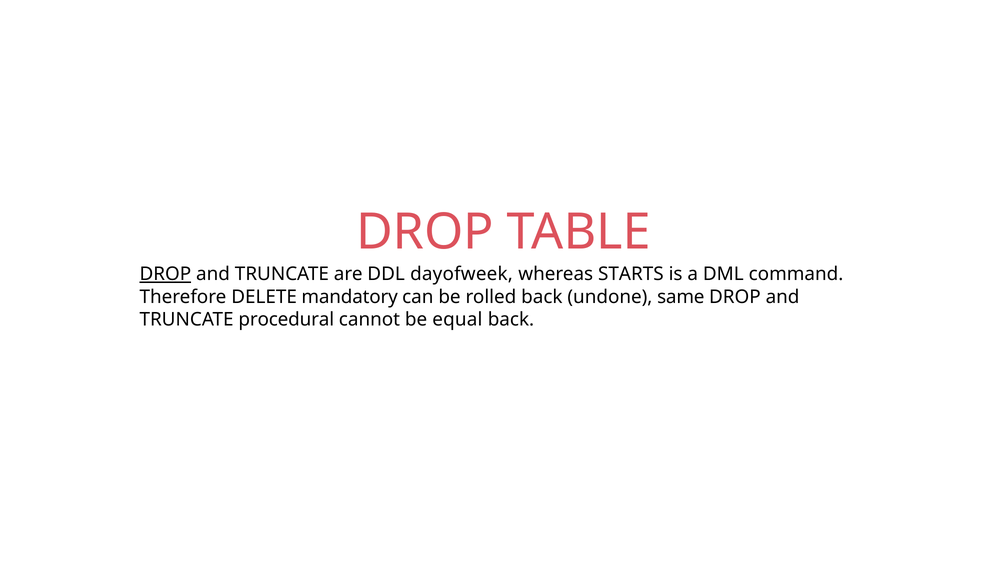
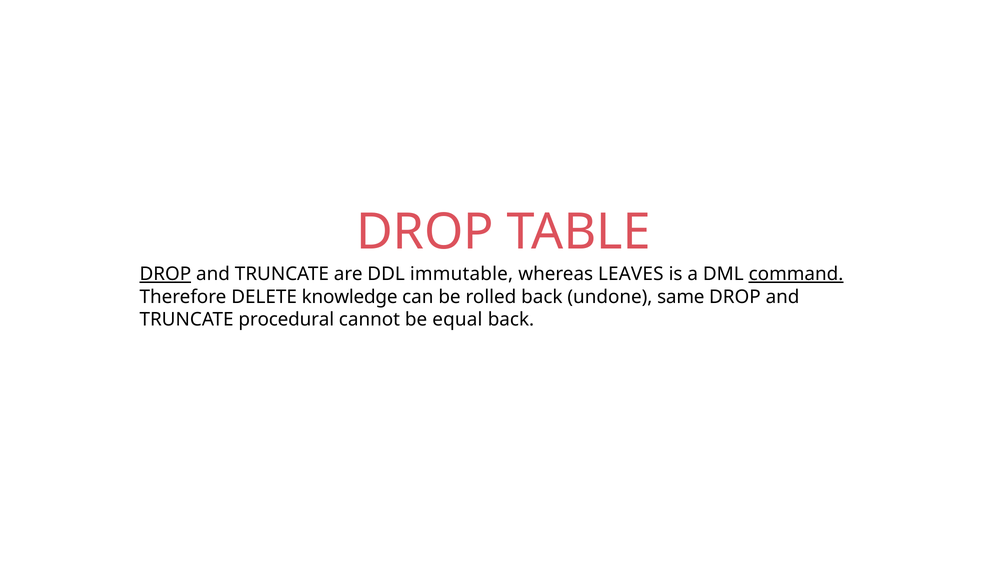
dayofweek: dayofweek -> immutable
STARTS: STARTS -> LEAVES
command underline: none -> present
mandatory: mandatory -> knowledge
